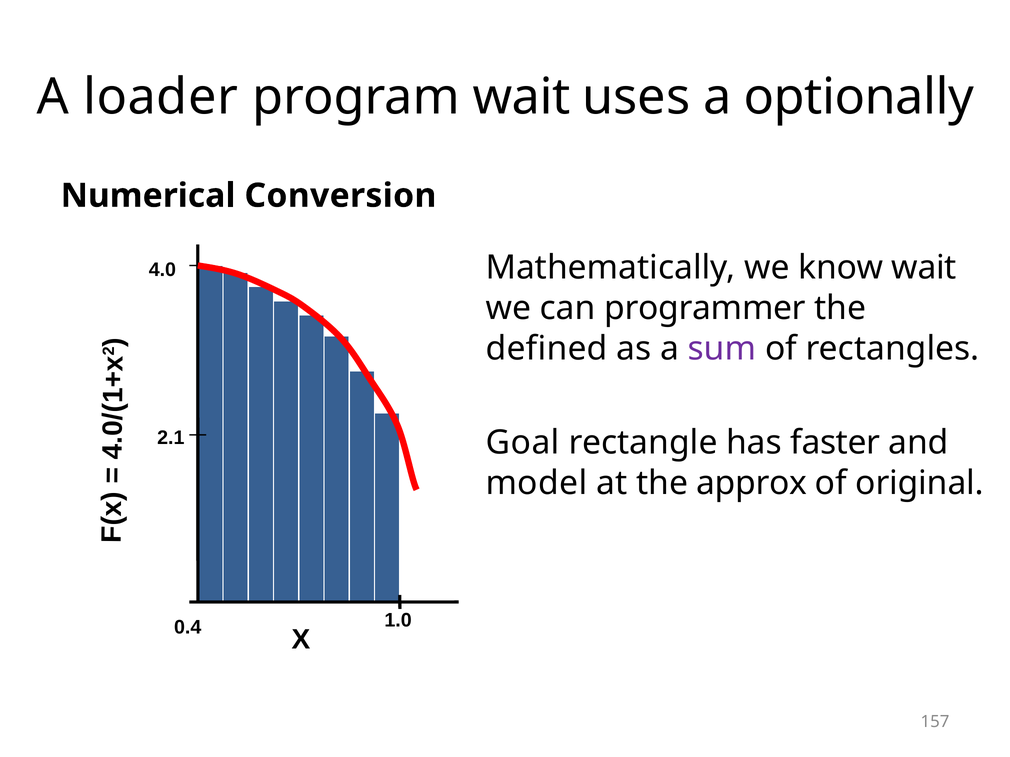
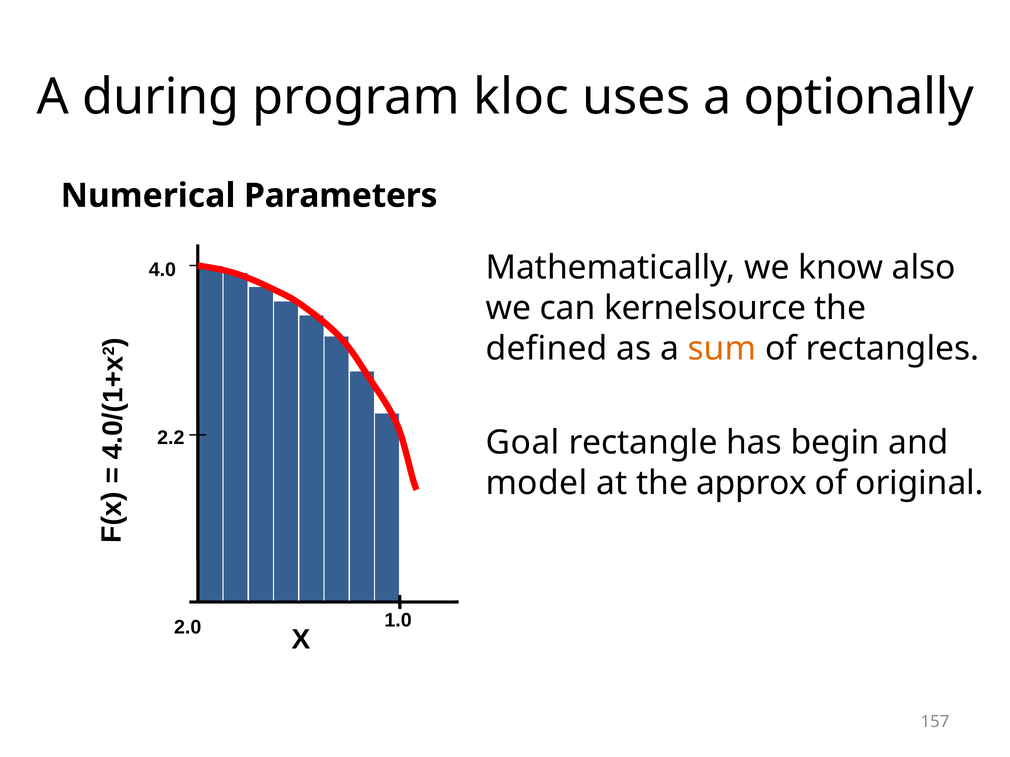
loader: loader -> during
program wait: wait -> kloc
Conversion: Conversion -> Parameters
know wait: wait -> also
programmer: programmer -> kernelsource
sum colour: purple -> orange
2.1: 2.1 -> 2.2
faster: faster -> begin
0.4: 0.4 -> 2.0
